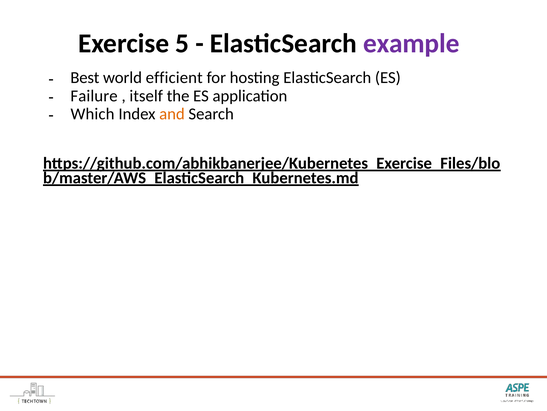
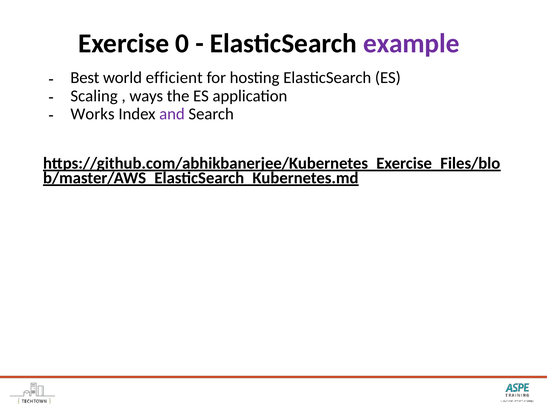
5: 5 -> 0
Failure: Failure -> Scaling
itself: itself -> ways
Which: Which -> Works
and colour: orange -> purple
